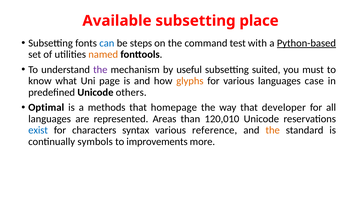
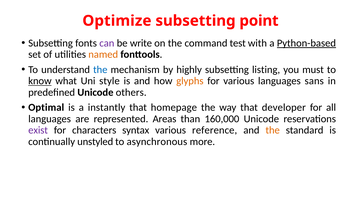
Available: Available -> Optimize
place: place -> point
can colour: blue -> purple
steps: steps -> write
the at (100, 70) colour: purple -> blue
useful: useful -> highly
suited: suited -> listing
know underline: none -> present
page: page -> style
case: case -> sans
methods: methods -> instantly
120,010: 120,010 -> 160,000
exist colour: blue -> purple
symbols: symbols -> unstyled
improvements: improvements -> asynchronous
